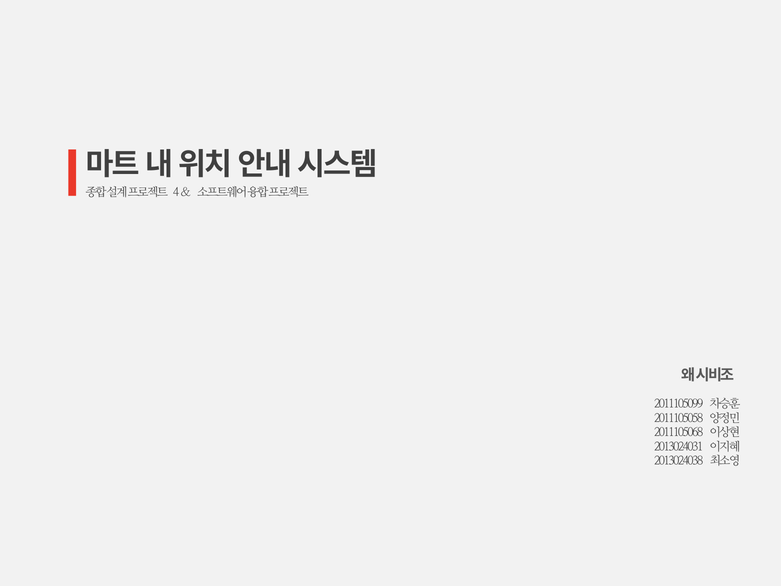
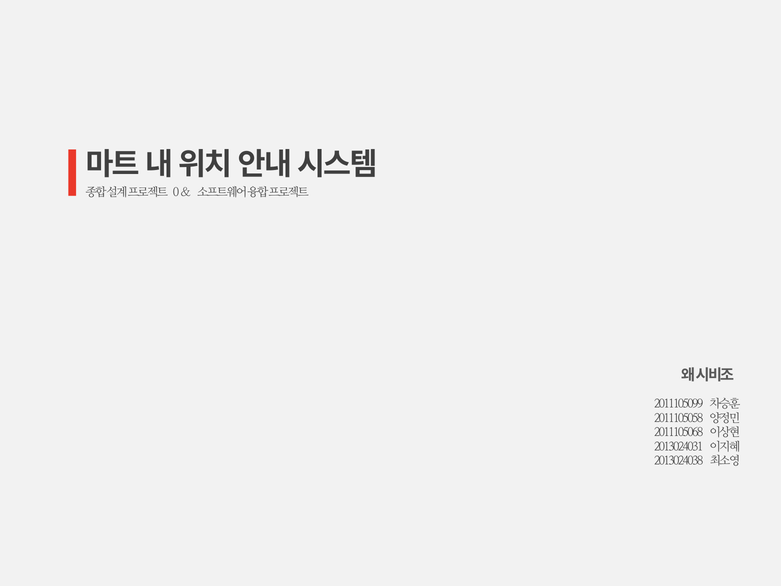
4: 4 -> 0
